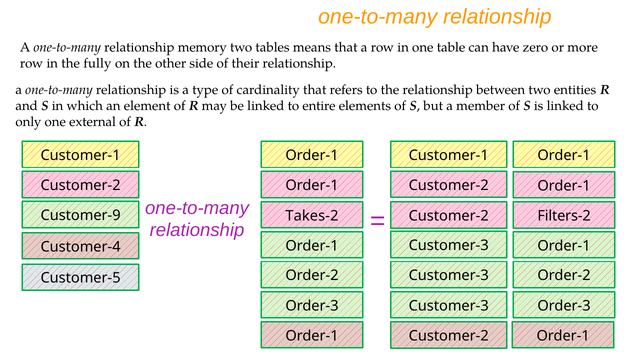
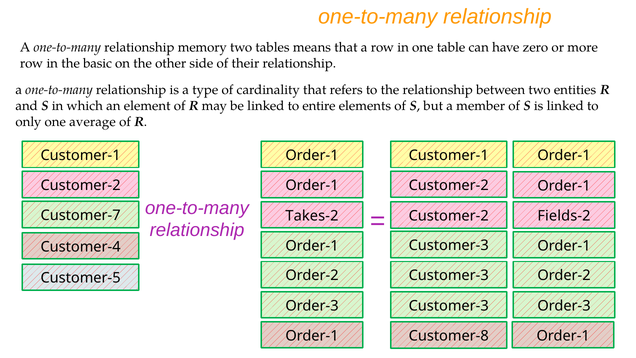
fully: fully -> basic
external: external -> average
Customer-9: Customer-9 -> Customer-7
Filters-2: Filters-2 -> Fields-2
Customer-2 at (449, 336): Customer-2 -> Customer-8
